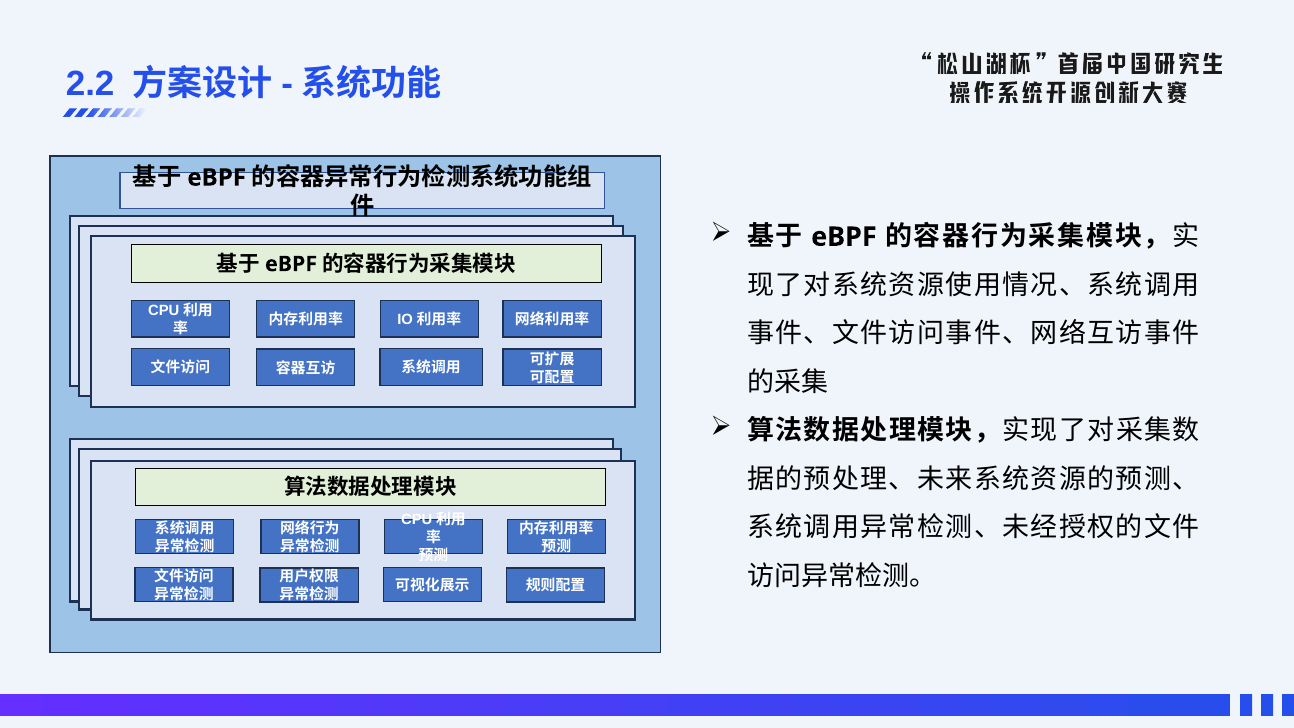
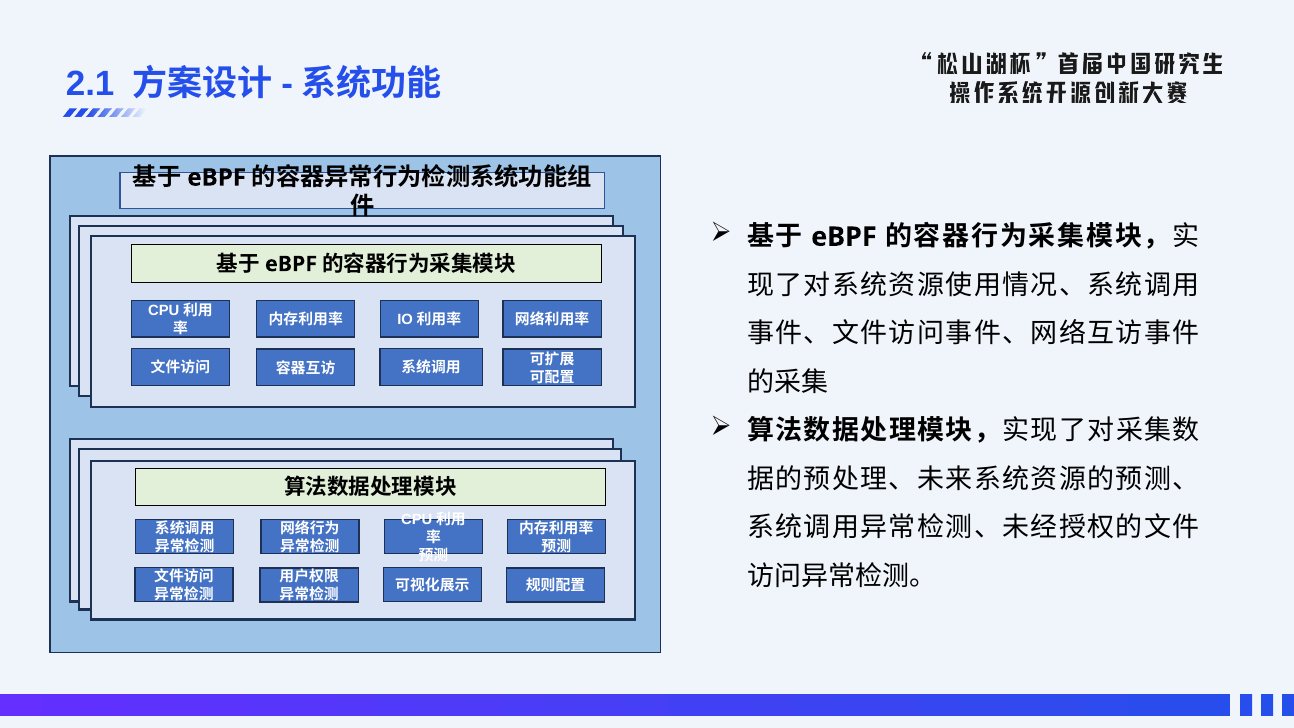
2.2: 2.2 -> 2.1
